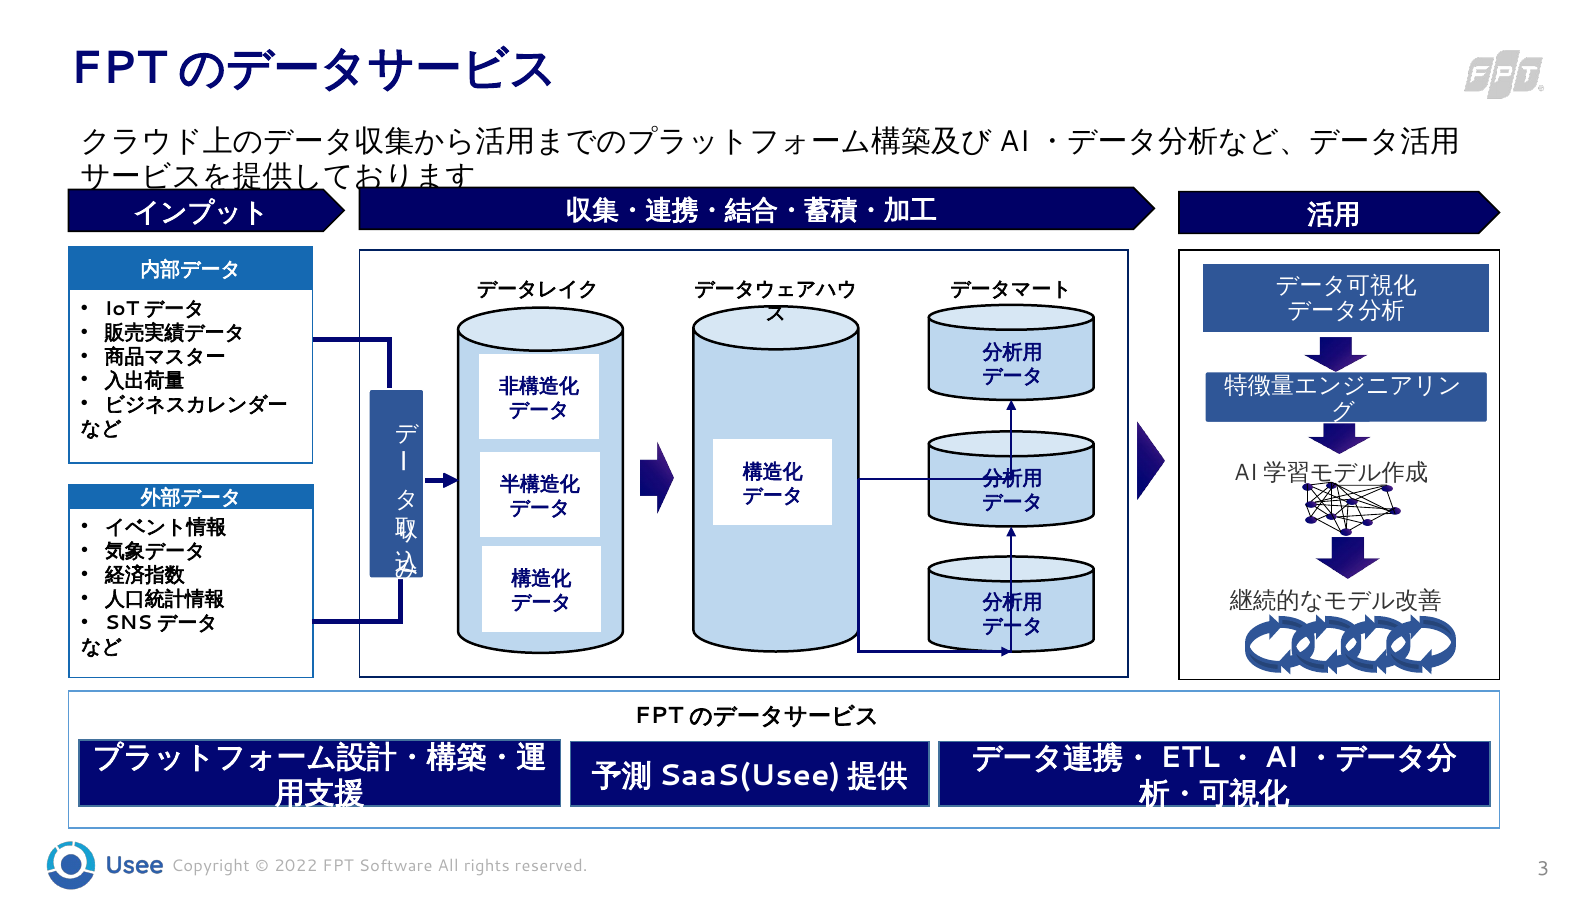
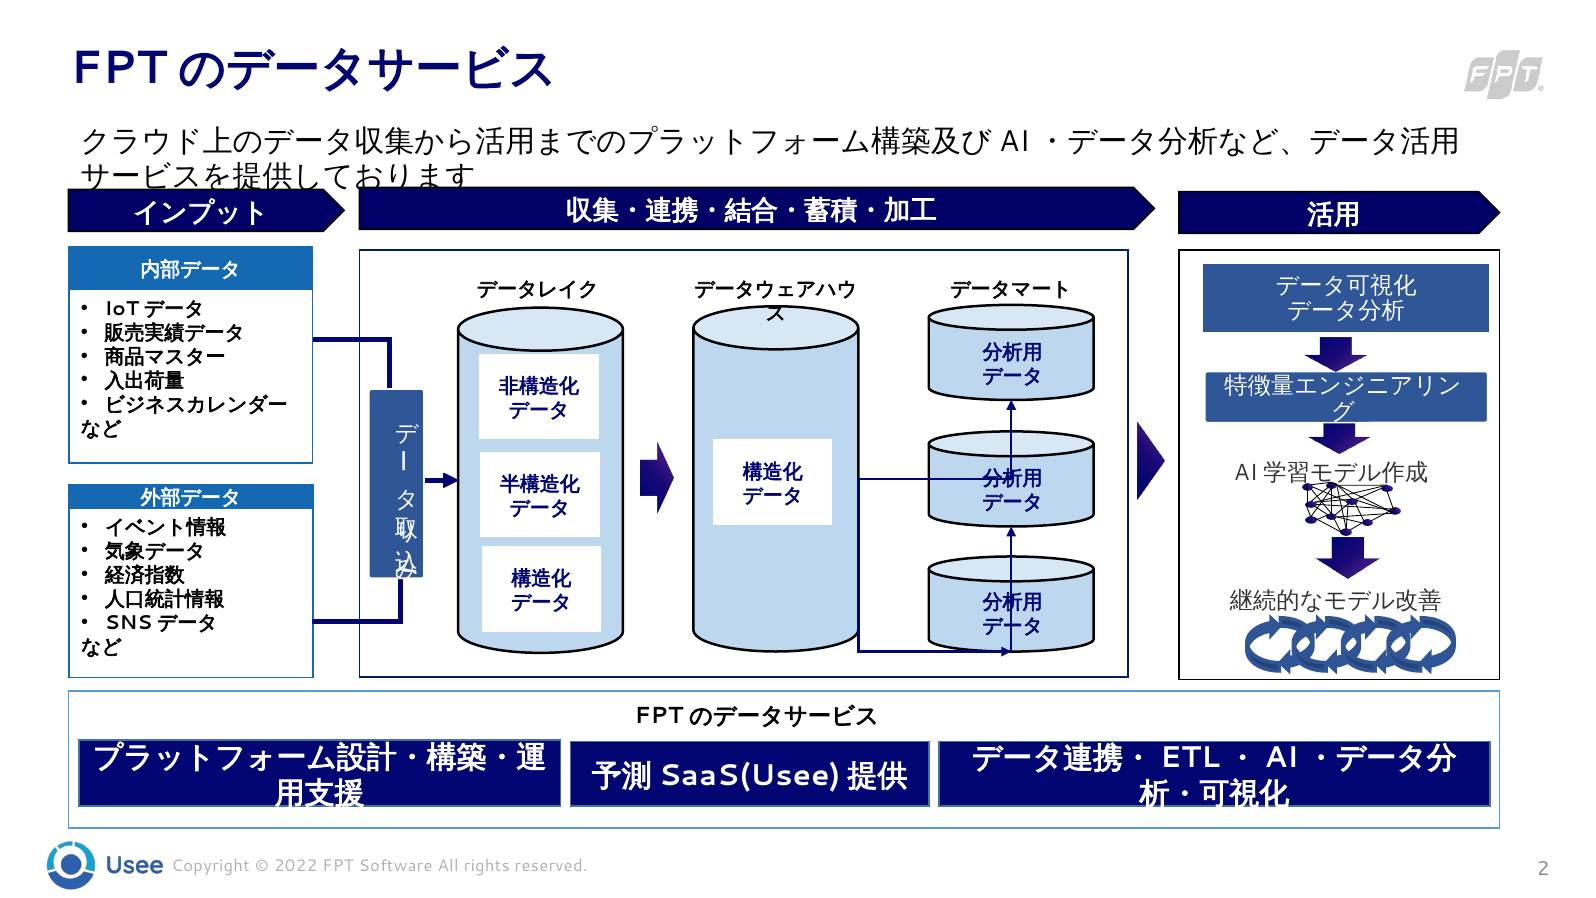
3: 3 -> 2
